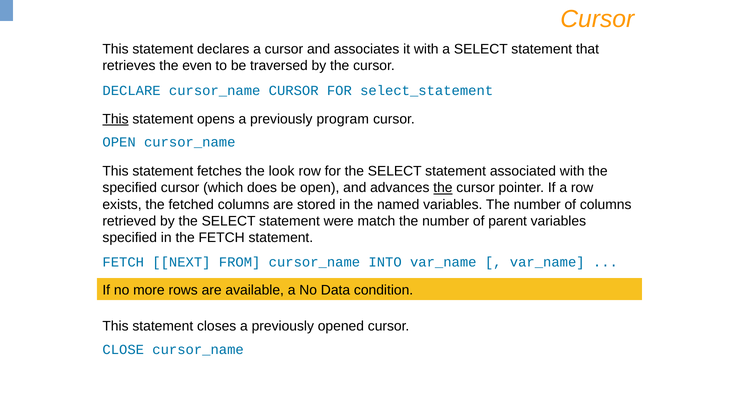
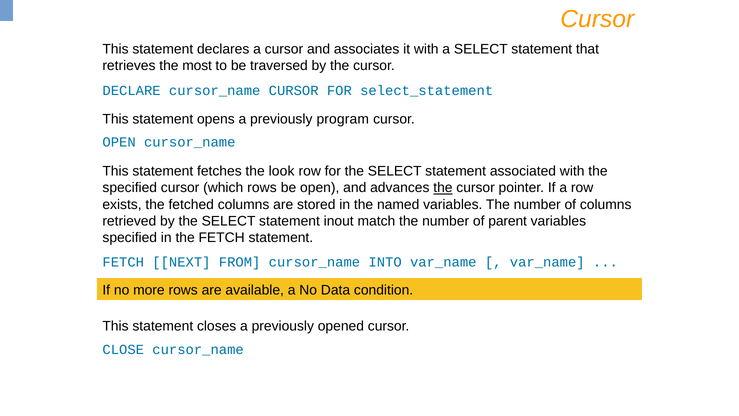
even: even -> most
This at (116, 119) underline: present -> none
which does: does -> rows
were: were -> inout
